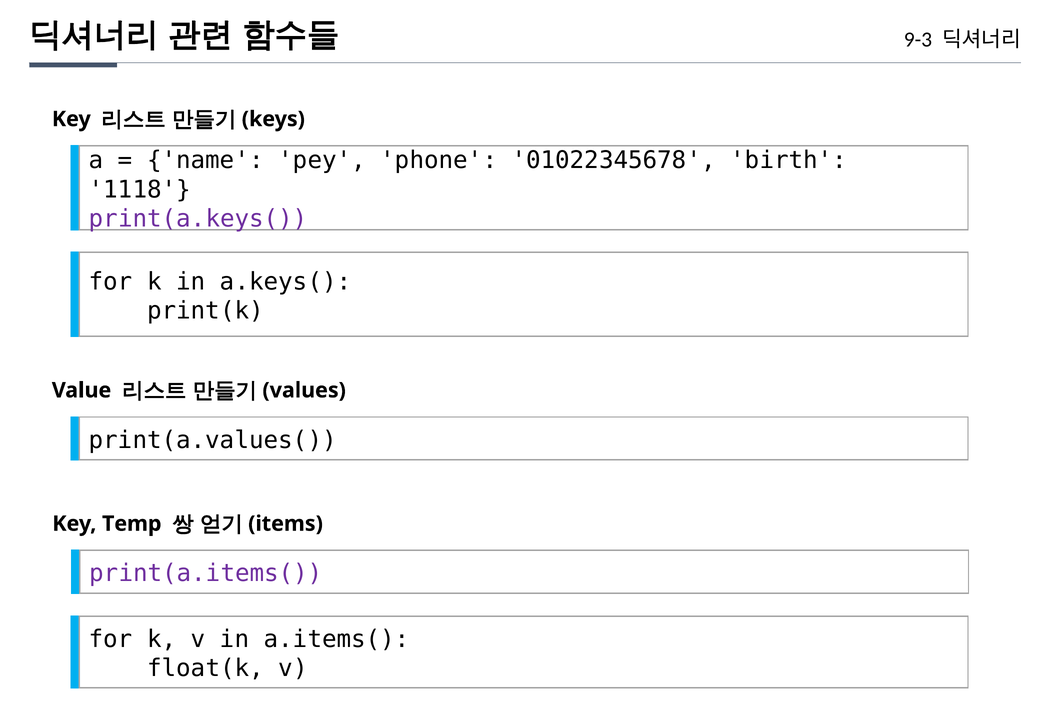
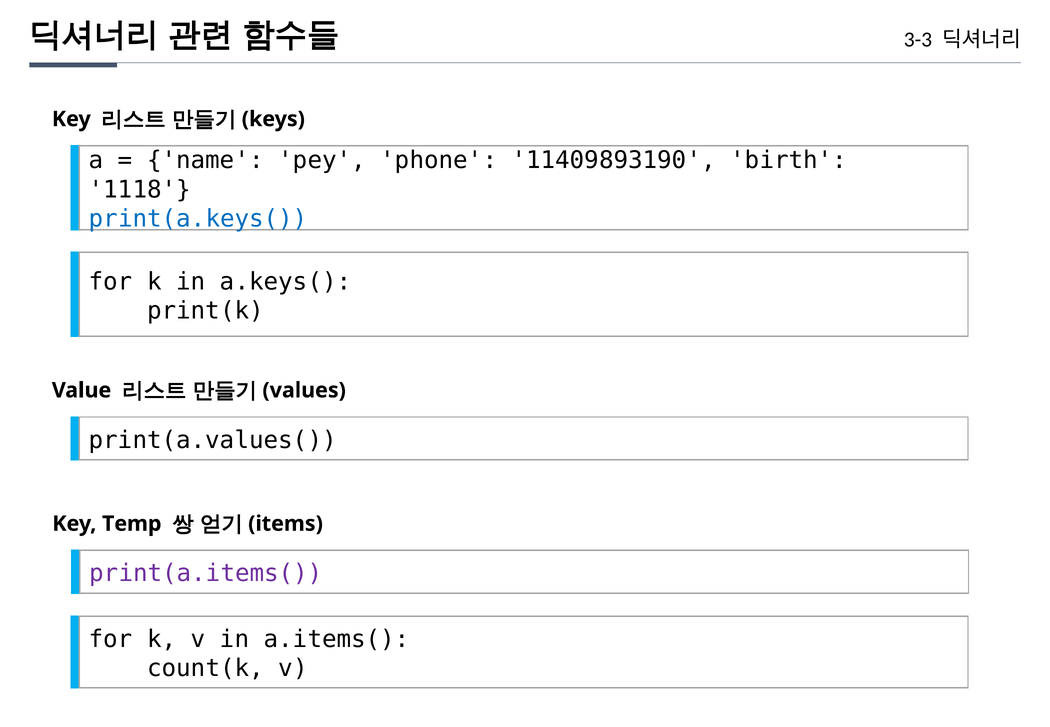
9-3: 9-3 -> 3-3
01022345678: 01022345678 -> 11409893190
print(a.keys( colour: purple -> blue
float(k: float(k -> count(k
